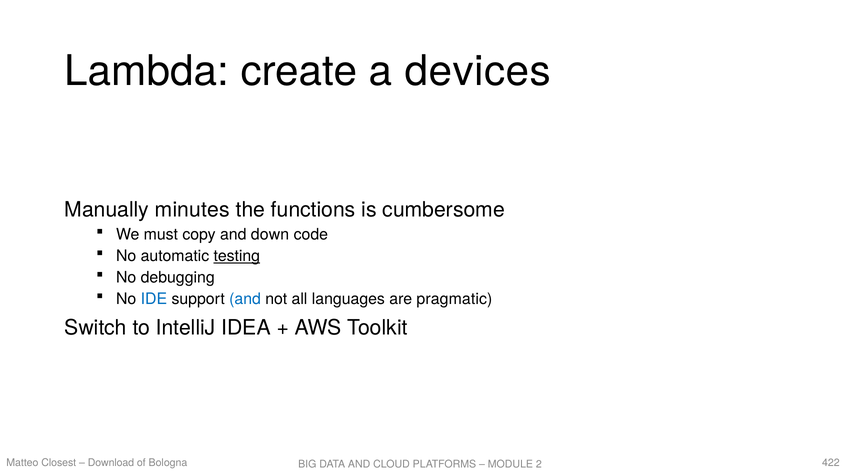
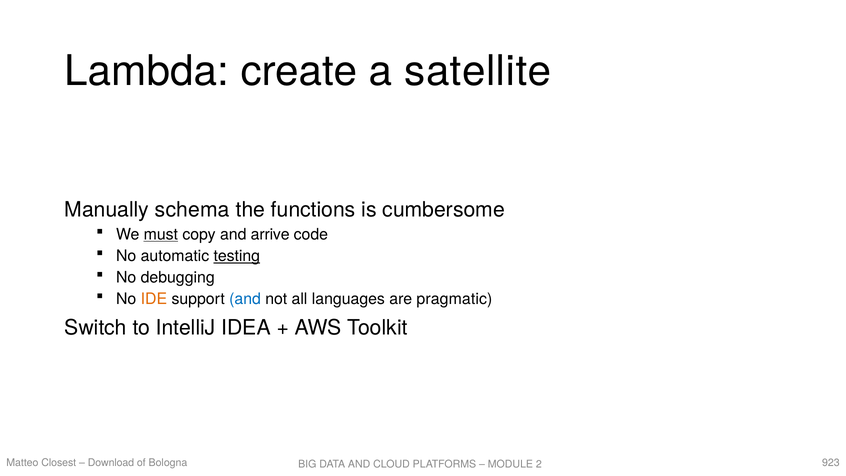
devices: devices -> satellite
minutes: minutes -> schema
must underline: none -> present
down: down -> arrive
IDE colour: blue -> orange
422: 422 -> 923
